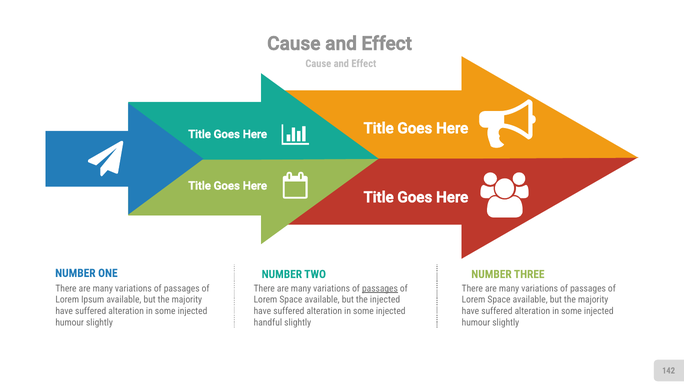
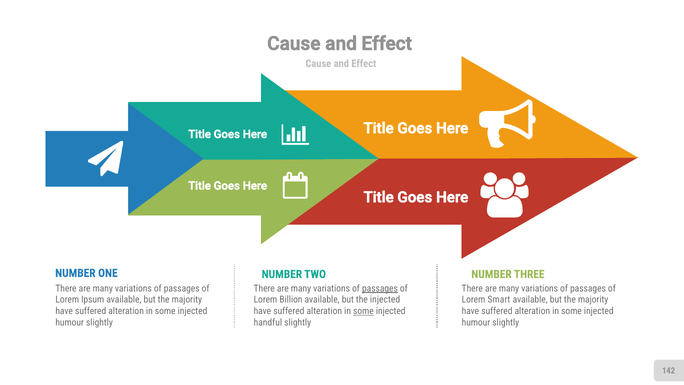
Space at (291, 300): Space -> Billion
Space at (499, 300): Space -> Smart
some at (363, 311) underline: none -> present
